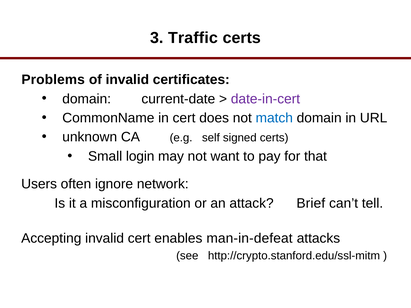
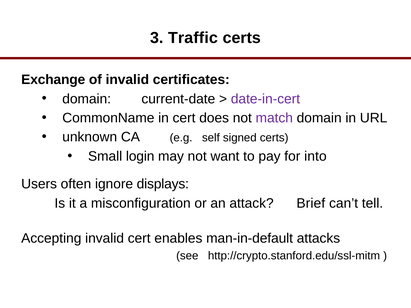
Problems: Problems -> Exchange
match colour: blue -> purple
that: that -> into
network: network -> displays
man-in-defeat: man-in-defeat -> man-in-default
